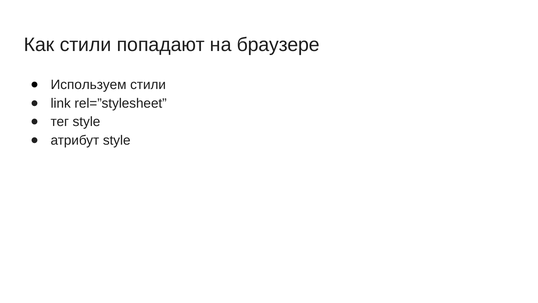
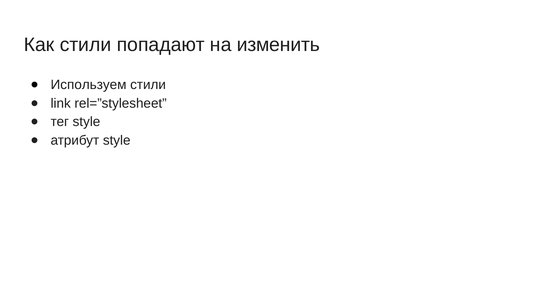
браузере: браузере -> изменить
